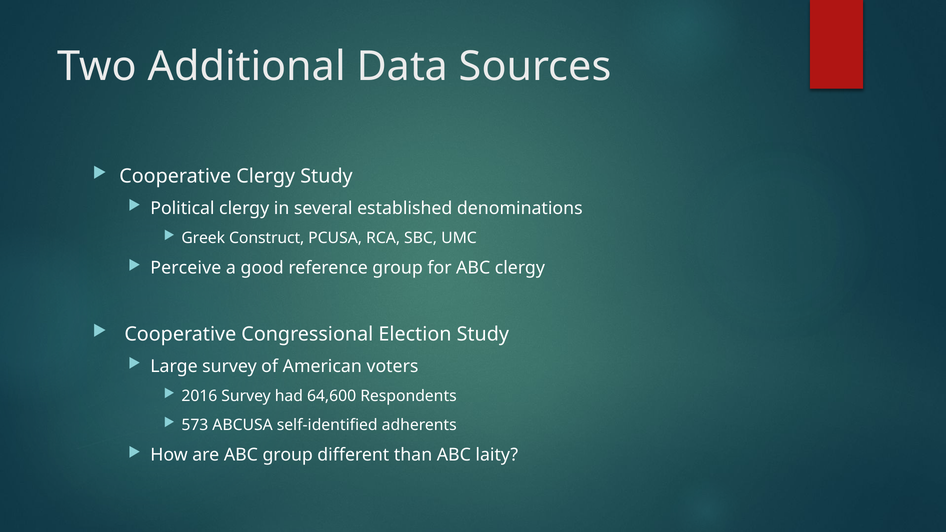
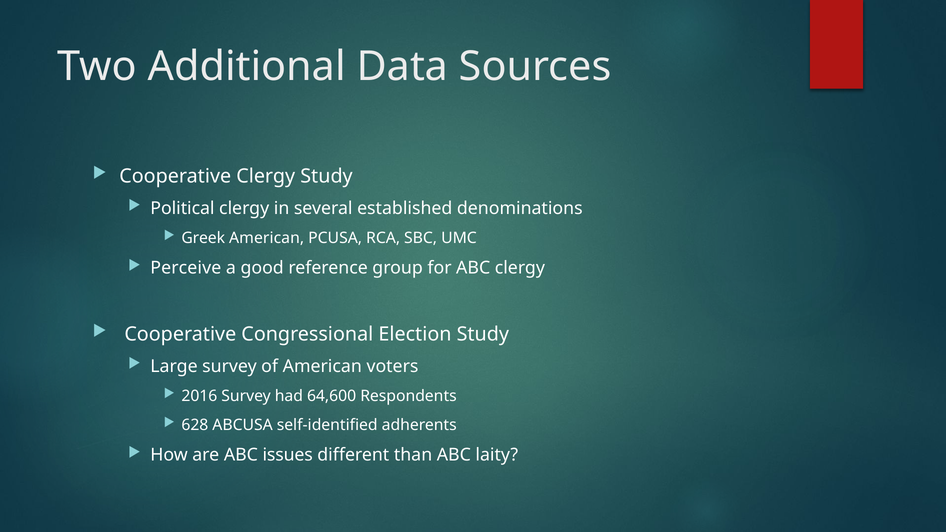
Greek Construct: Construct -> American
573: 573 -> 628
ABC group: group -> issues
